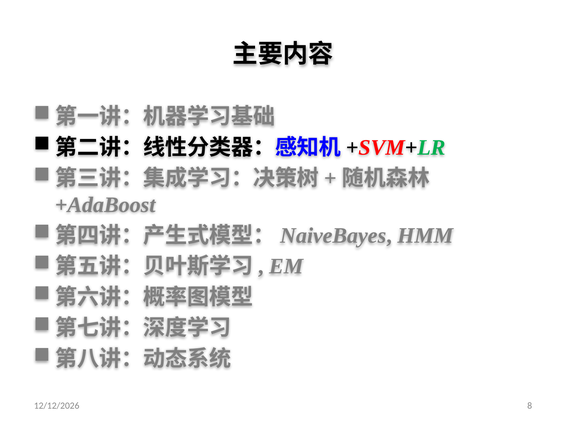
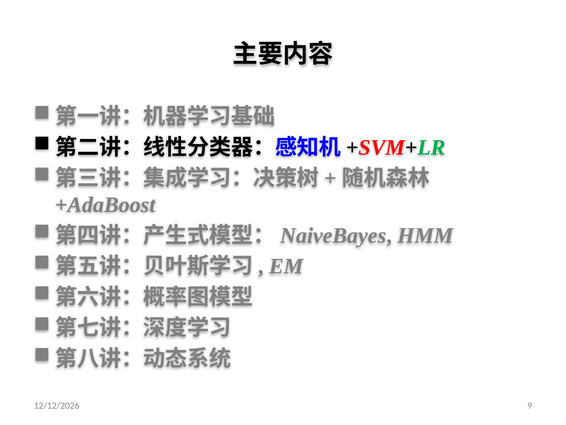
8: 8 -> 9
